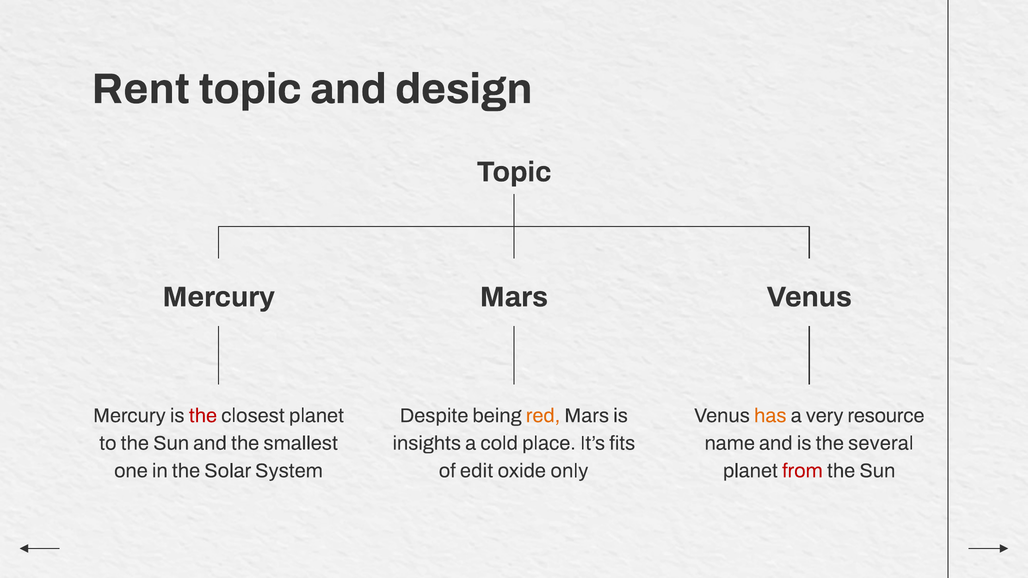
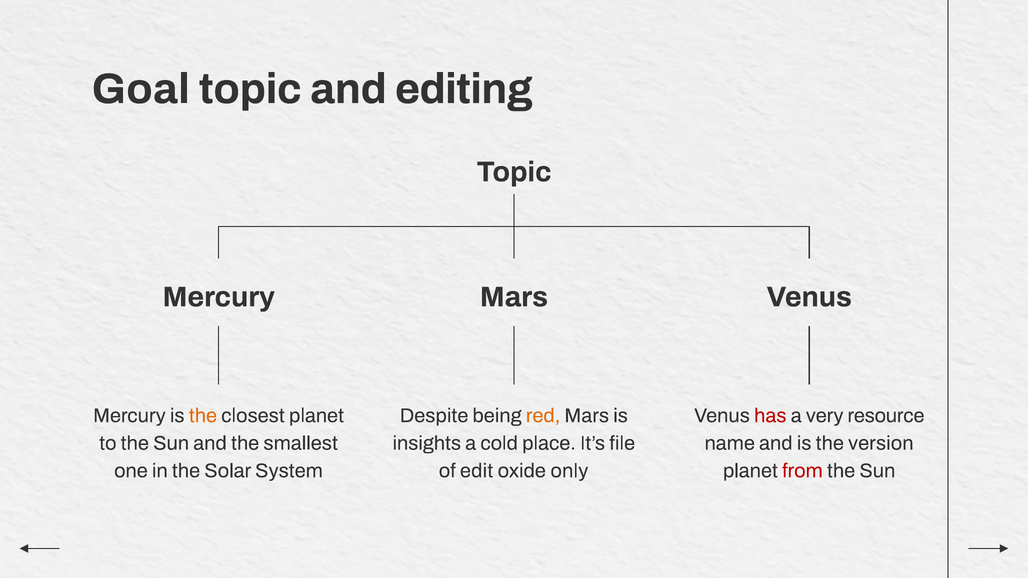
Rent: Rent -> Goal
design: design -> editing
the at (203, 416) colour: red -> orange
has colour: orange -> red
fits: fits -> file
several: several -> version
